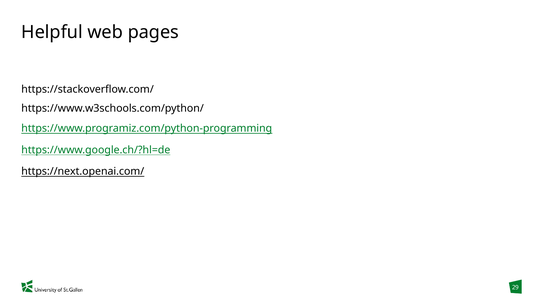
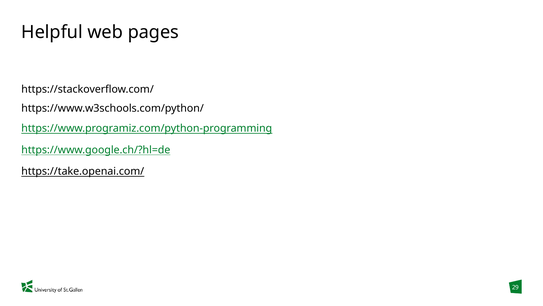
https://next.openai.com/: https://next.openai.com/ -> https://take.openai.com/
